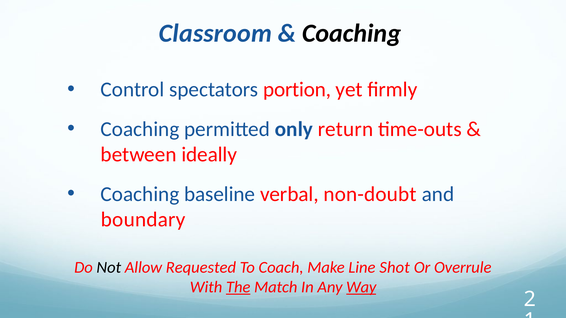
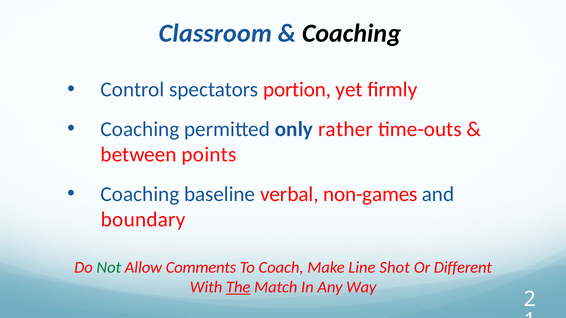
return: return -> rather
ideally: ideally -> points
non-doubt: non-doubt -> non-games
Not colour: black -> green
Requested: Requested -> Comments
Overrule: Overrule -> Different
Way underline: present -> none
